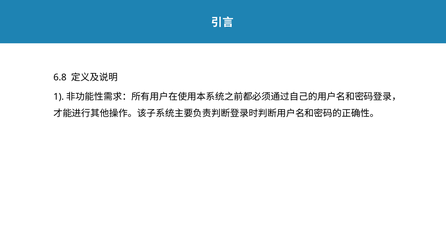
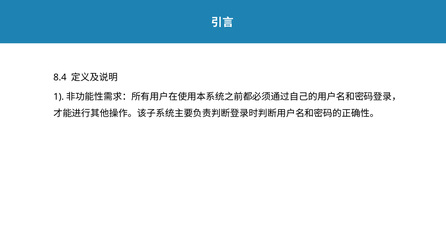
6.8: 6.8 -> 8.4
